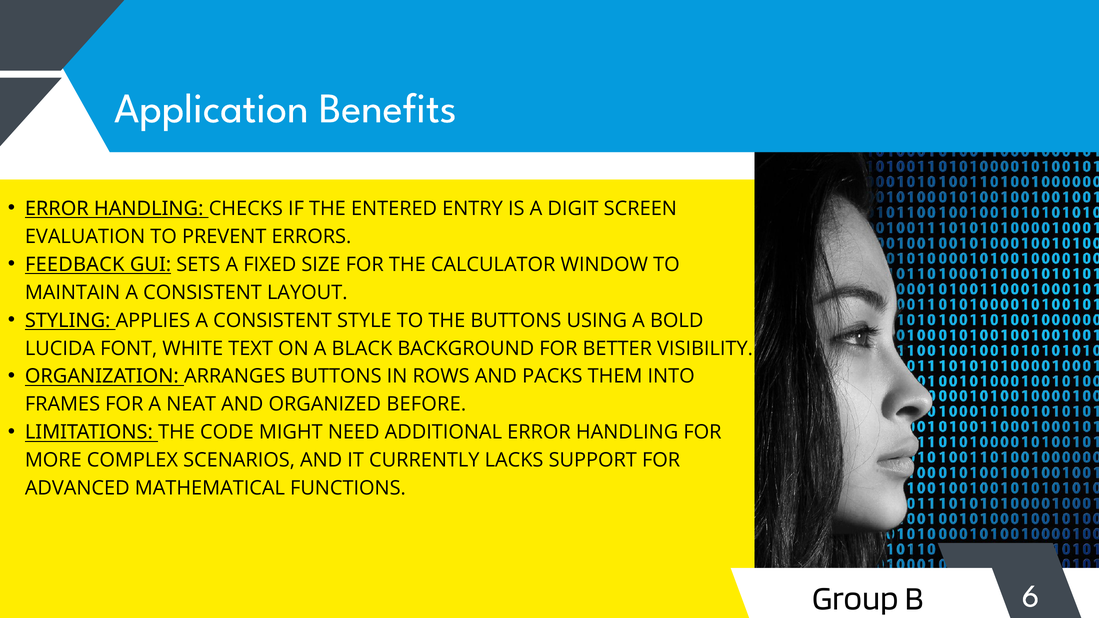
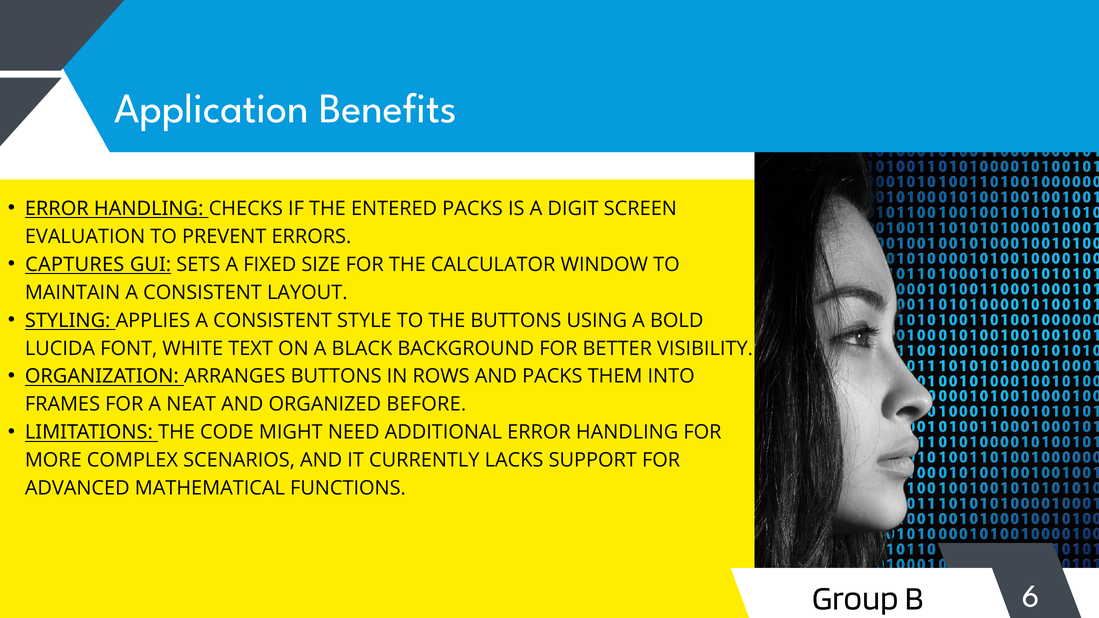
ENTERED ENTRY: ENTRY -> PACKS
FEEDBACK: FEEDBACK -> CAPTURES
